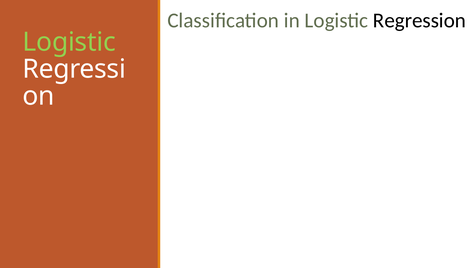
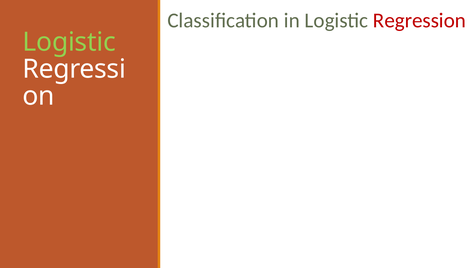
Regression colour: black -> red
